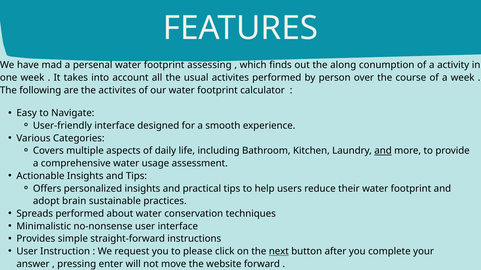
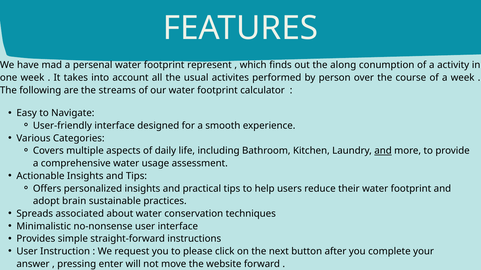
assessing: assessing -> represent
the activites: activites -> streams
Spreads performed: performed -> associated
next underline: present -> none
